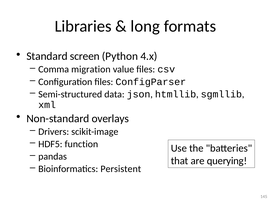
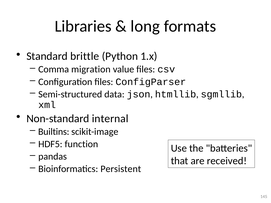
screen: screen -> brittle
4.x: 4.x -> 1.x
overlays: overlays -> internal
Drivers: Drivers -> Builtins
querying: querying -> received
